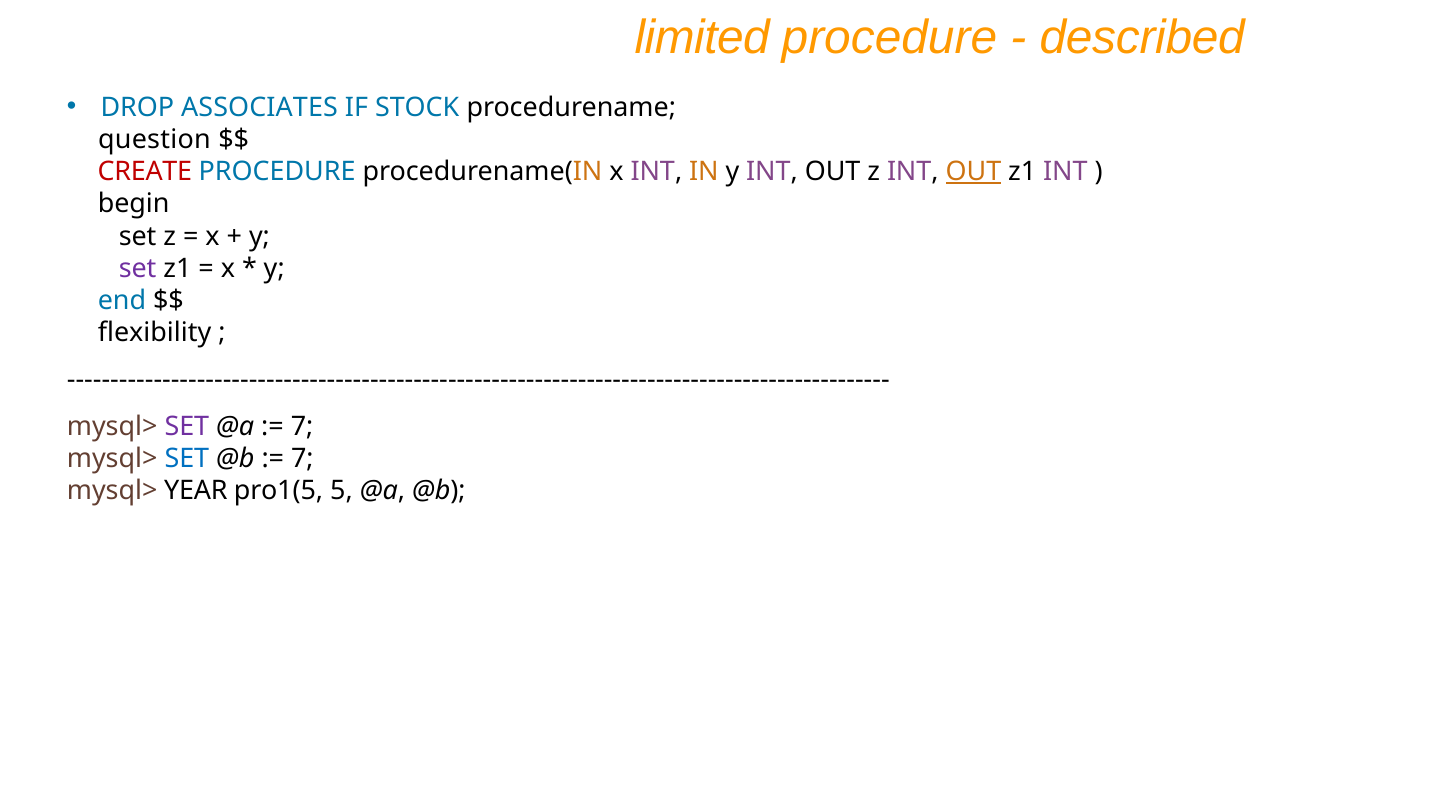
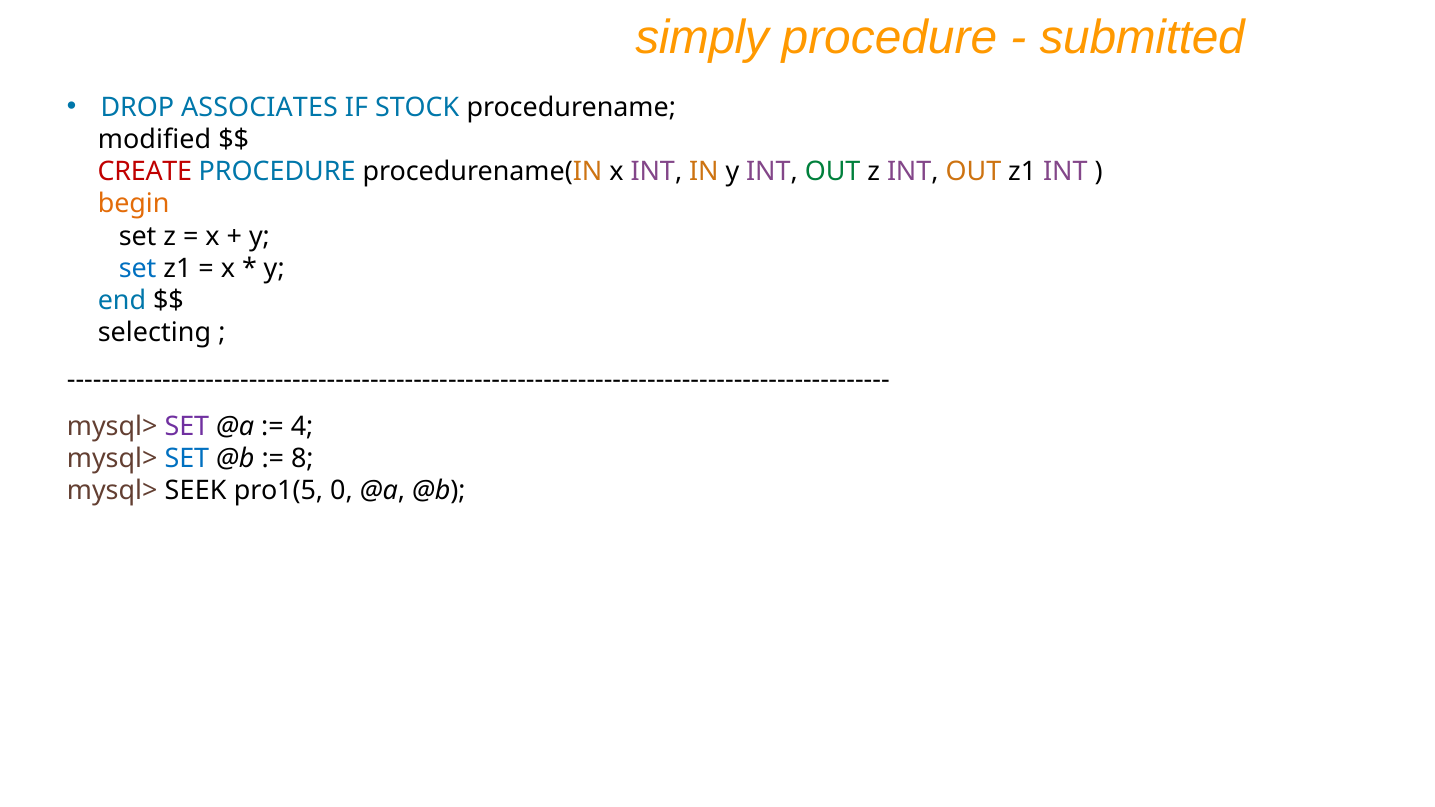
limited: limited -> simply
described: described -> submitted
question: question -> modified
OUT at (833, 172) colour: black -> green
OUT at (973, 172) underline: present -> none
begin colour: black -> orange
set at (138, 269) colour: purple -> blue
flexibility: flexibility -> selecting
7 at (302, 426): 7 -> 4
7 at (302, 459): 7 -> 8
YEAR: YEAR -> SEEK
5: 5 -> 0
